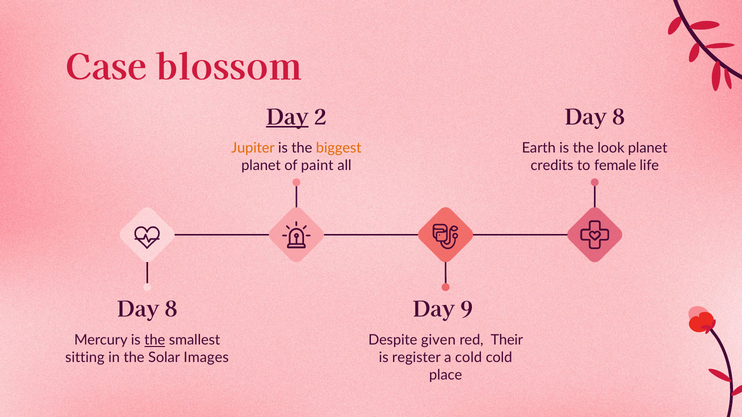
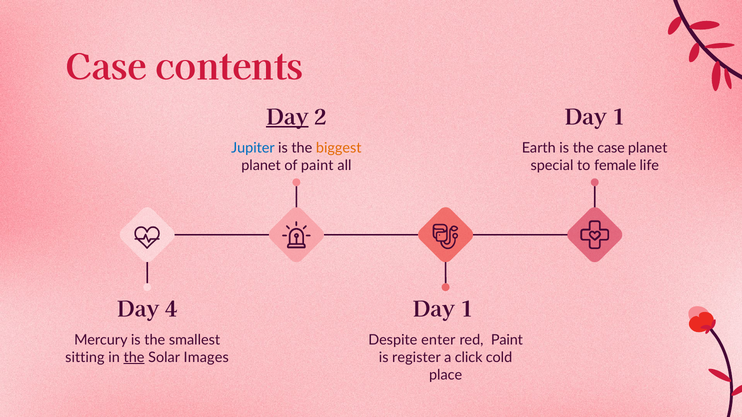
blossom: blossom -> contents
8 at (619, 118): 8 -> 1
Jupiter colour: orange -> blue
the look: look -> case
credits: credits -> special
8 at (171, 310): 8 -> 4
9 at (467, 310): 9 -> 1
the at (155, 340) underline: present -> none
given: given -> enter
red Their: Their -> Paint
the at (134, 358) underline: none -> present
a cold: cold -> click
